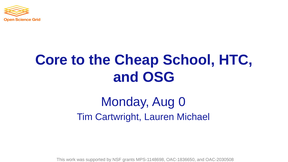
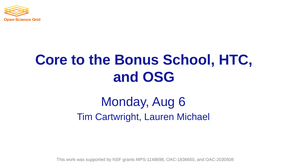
Cheap: Cheap -> Bonus
0: 0 -> 6
